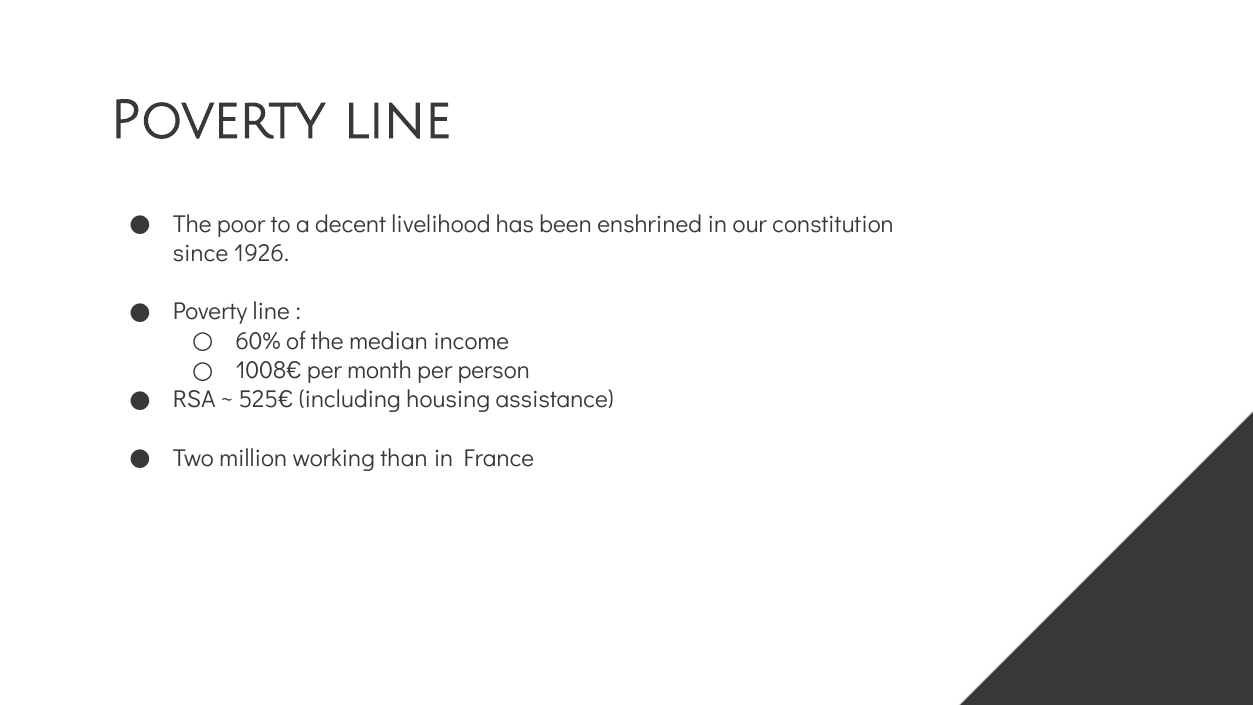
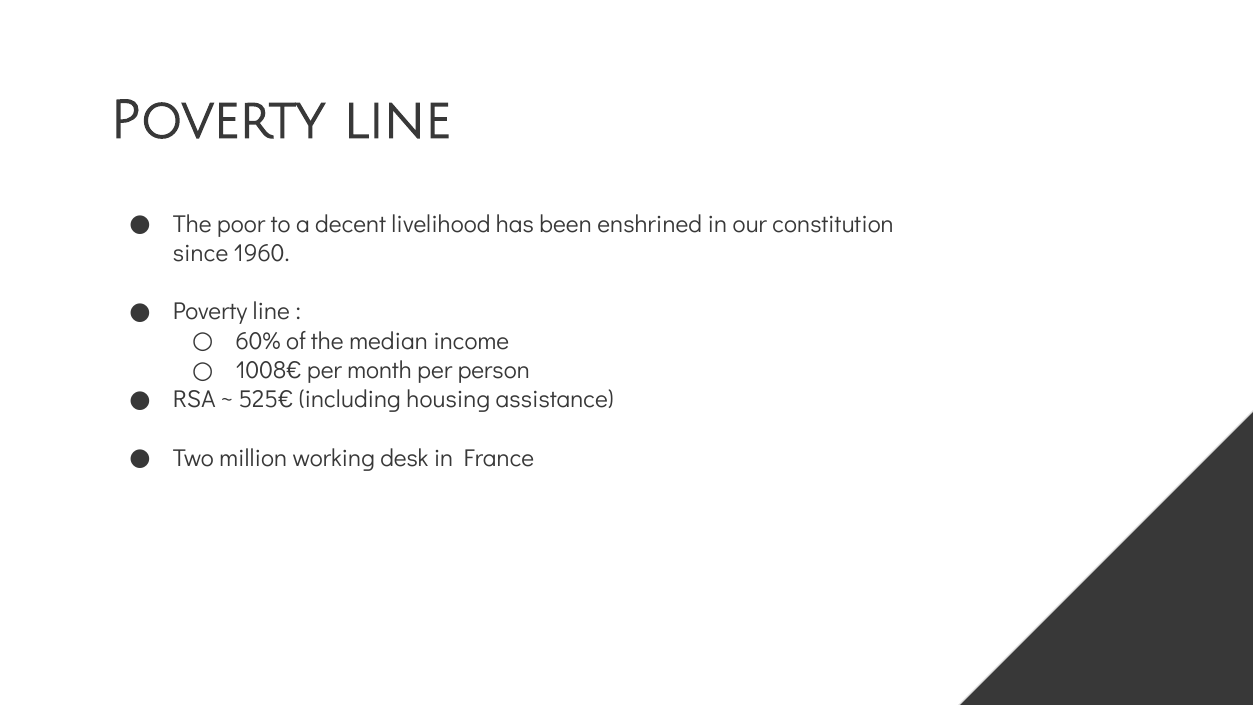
1926: 1926 -> 1960
than: than -> desk
